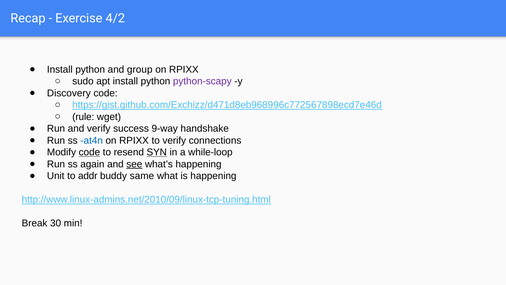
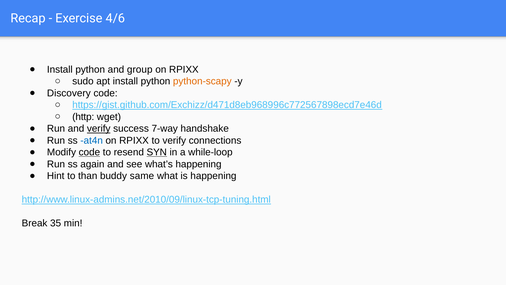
4/2: 4/2 -> 4/6
python-scapy colour: purple -> orange
rule: rule -> http
verify at (99, 128) underline: none -> present
9-way: 9-way -> 7-way
see underline: present -> none
Unit: Unit -> Hint
addr: addr -> than
30: 30 -> 35
